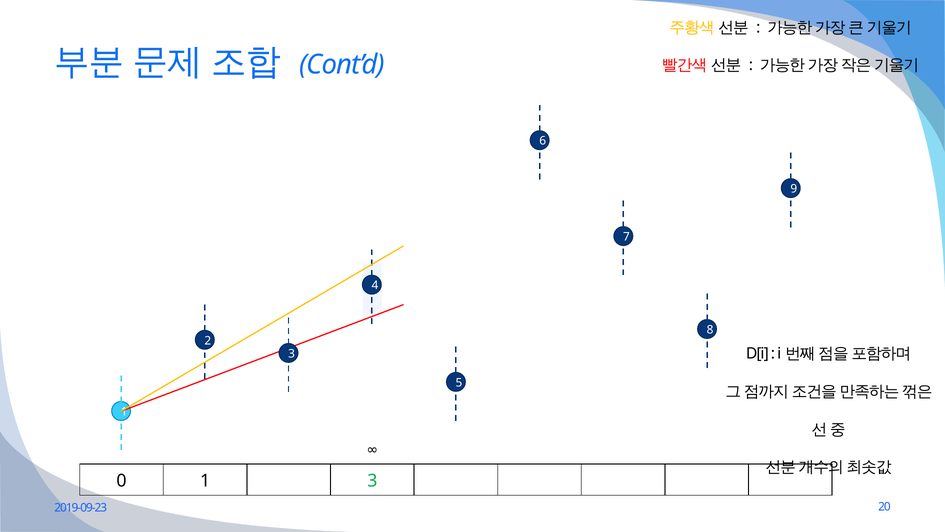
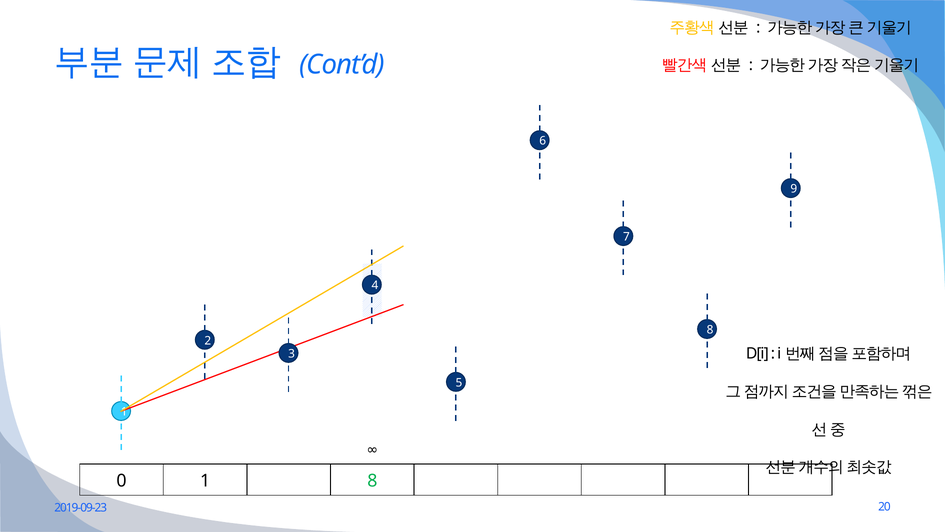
1 3: 3 -> 8
